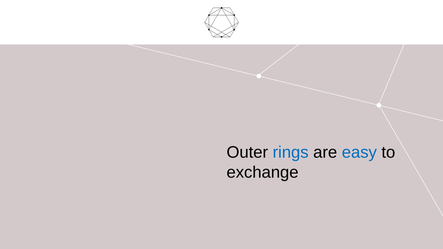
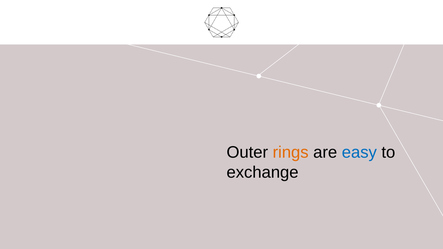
rings colour: blue -> orange
